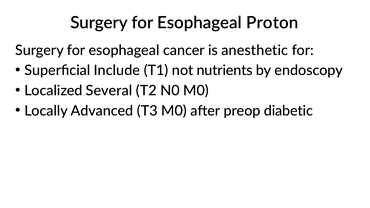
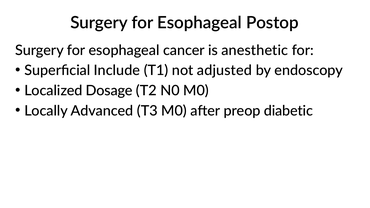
Proton: Proton -> Postop
nutrients: nutrients -> adjusted
Several: Several -> Dosage
